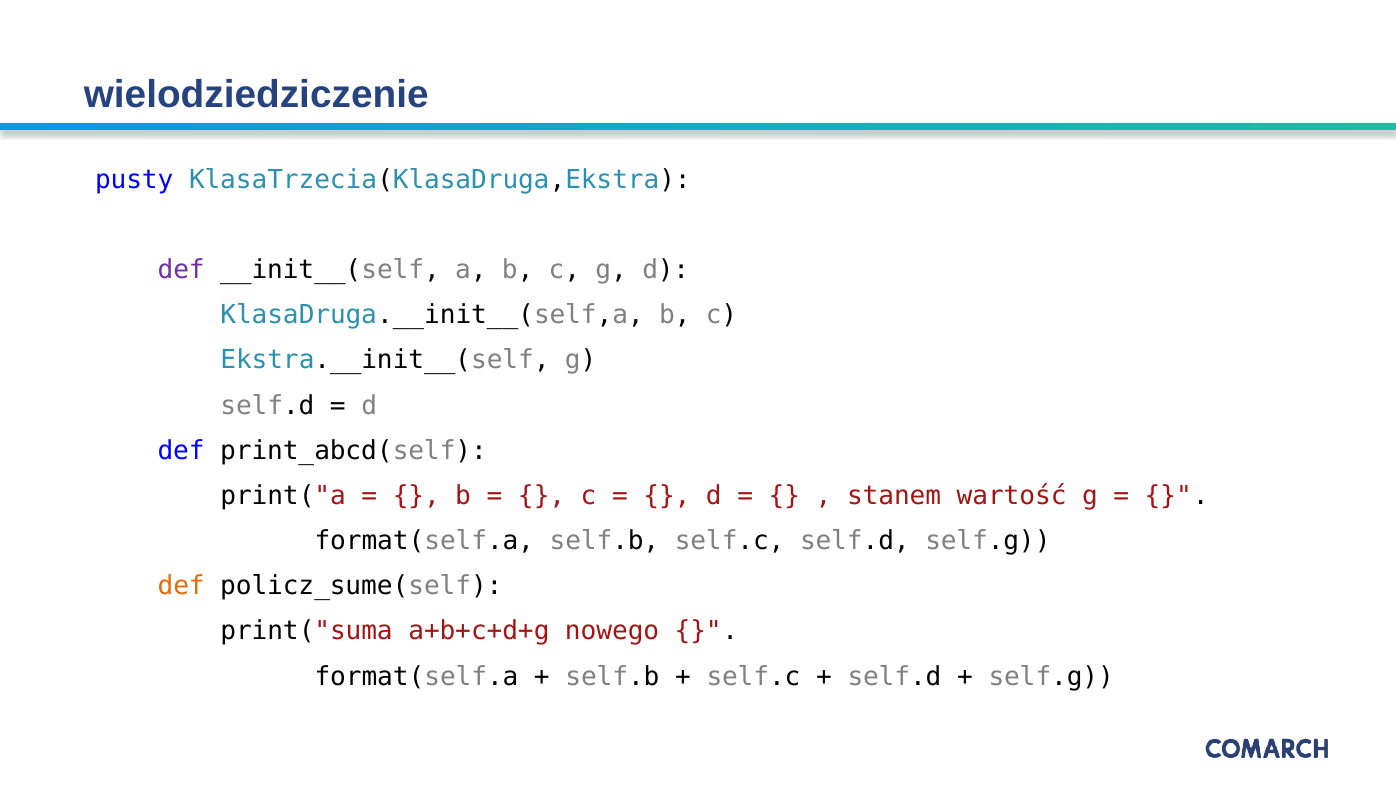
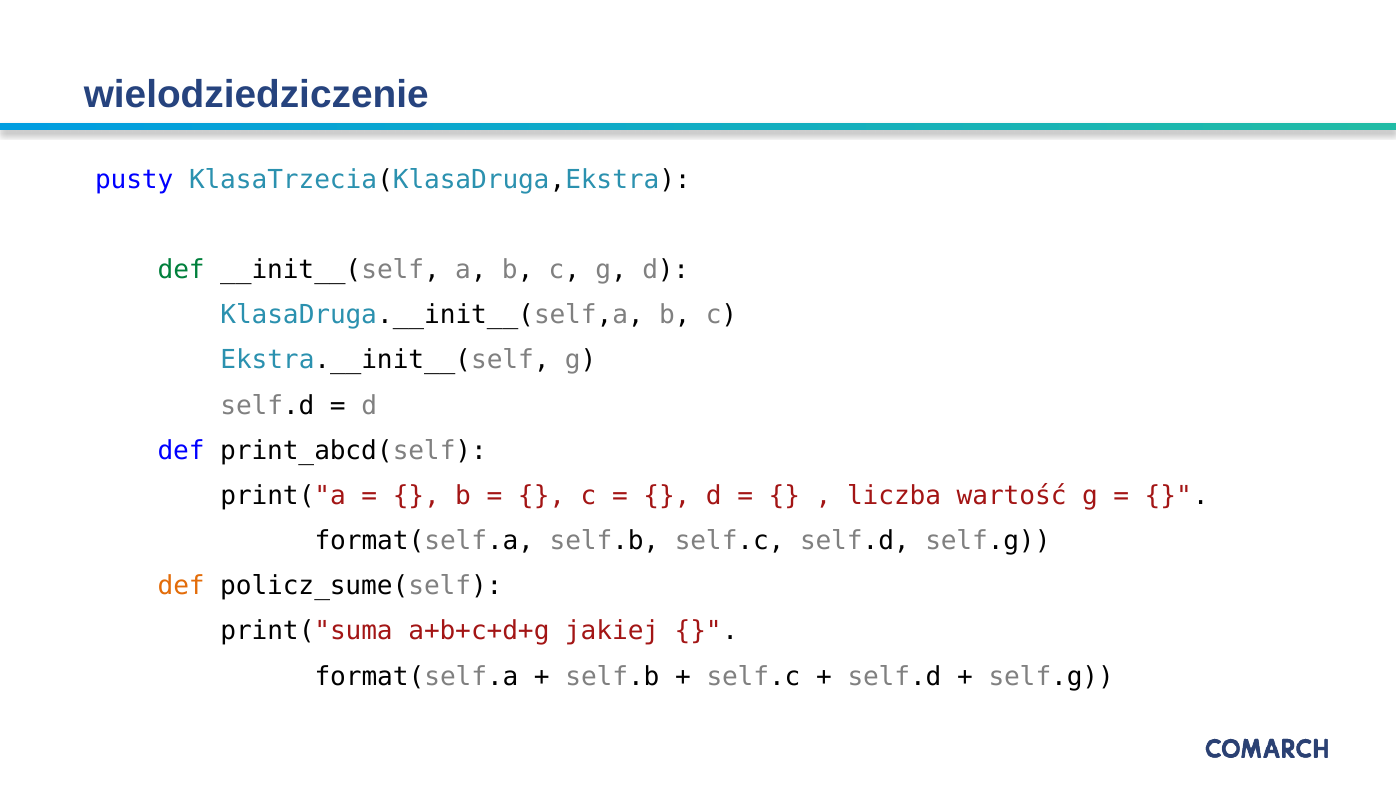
def at (181, 270) colour: purple -> green
stanem: stanem -> liczba
nowego: nowego -> jakiej
